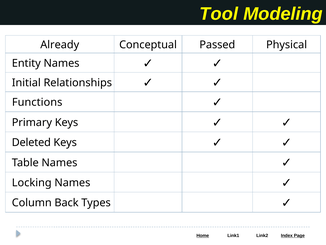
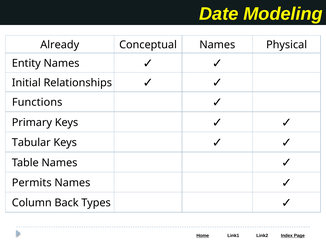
Tool: Tool -> Date
Conceptual Passed: Passed -> Names
Deleted: Deleted -> Tabular
Locking: Locking -> Permits
